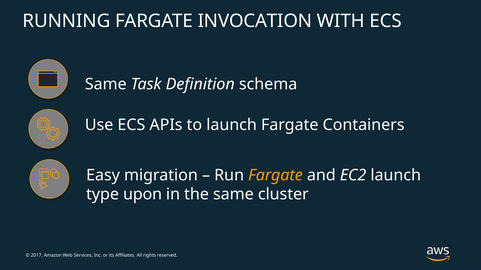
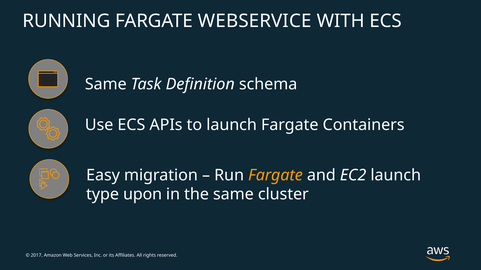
INVOCATION: INVOCATION -> WEBSERVICE
